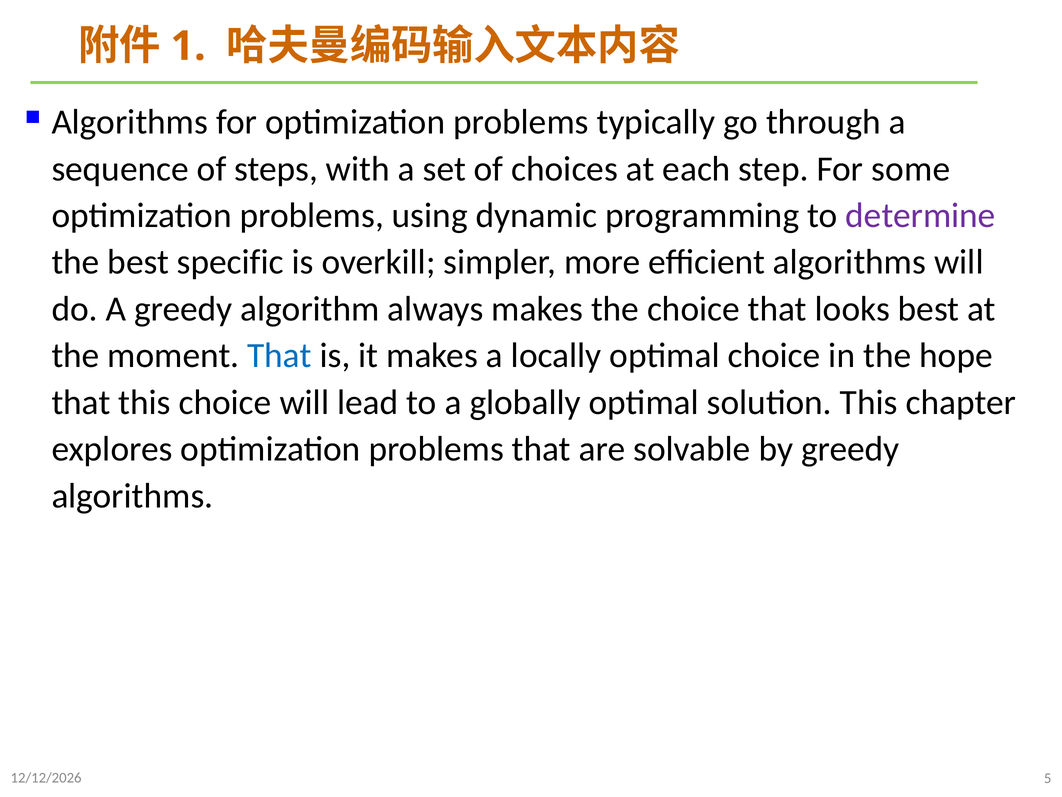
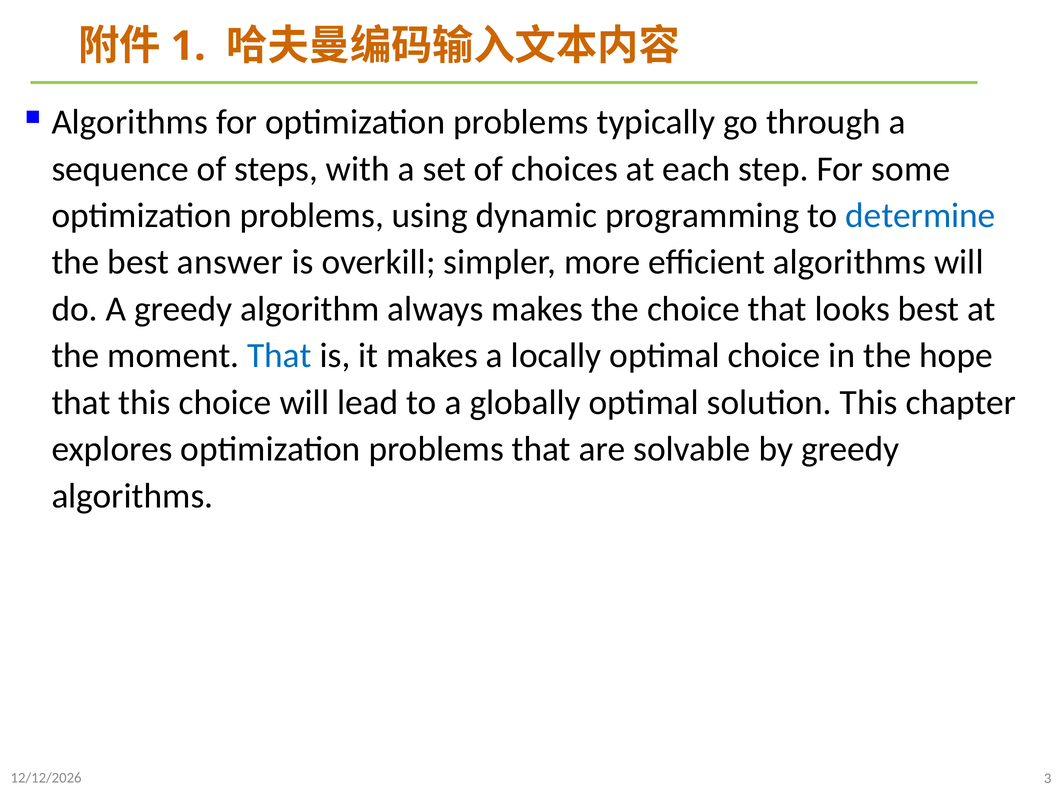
determine colour: purple -> blue
specific: specific -> answer
5: 5 -> 3
